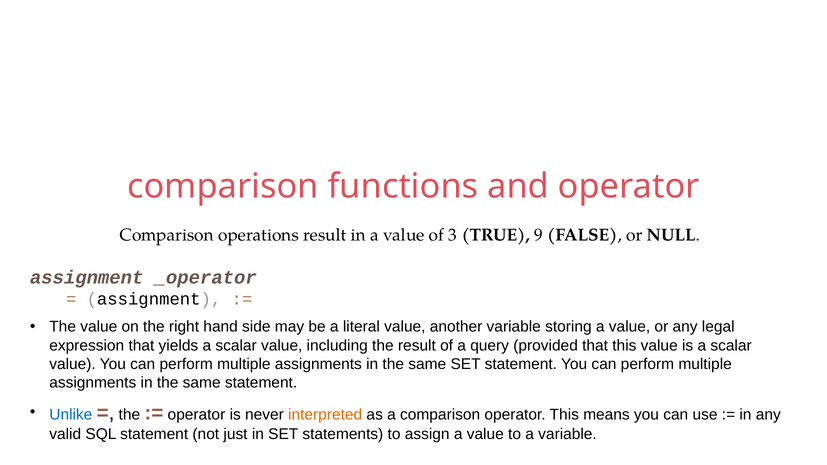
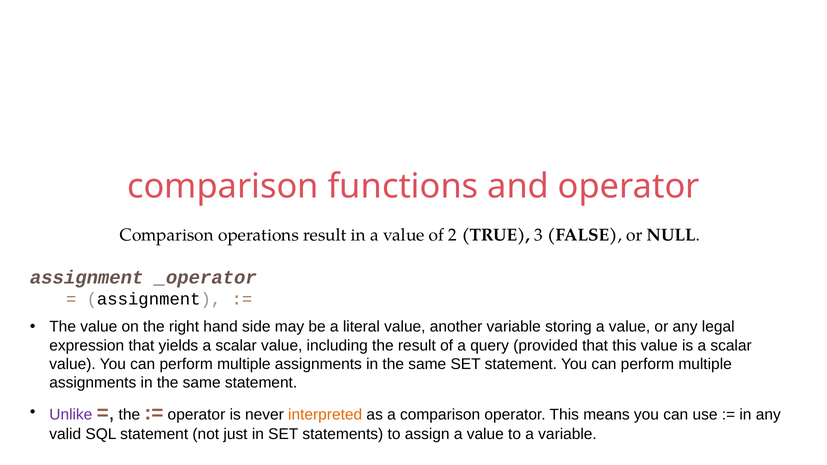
3: 3 -> 2
9: 9 -> 3
Unlike colour: blue -> purple
